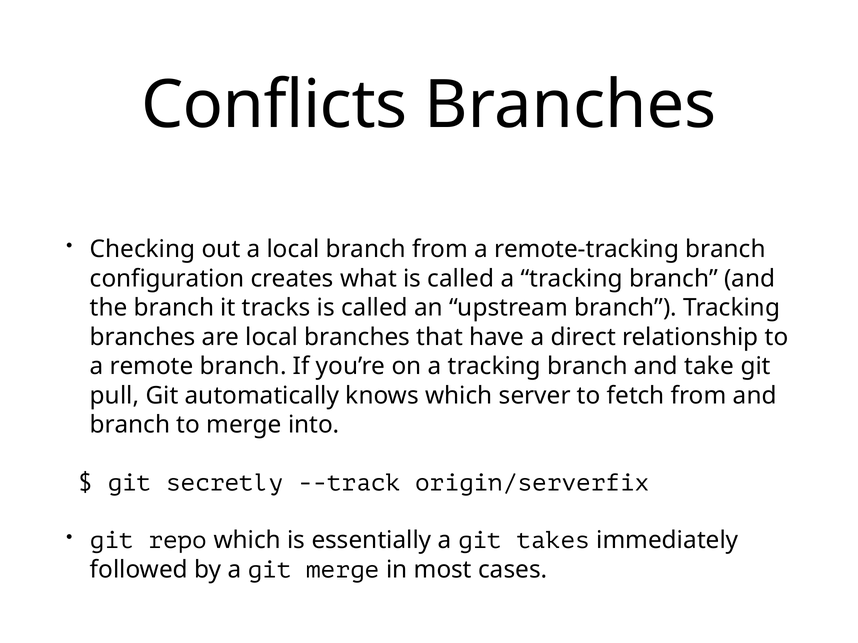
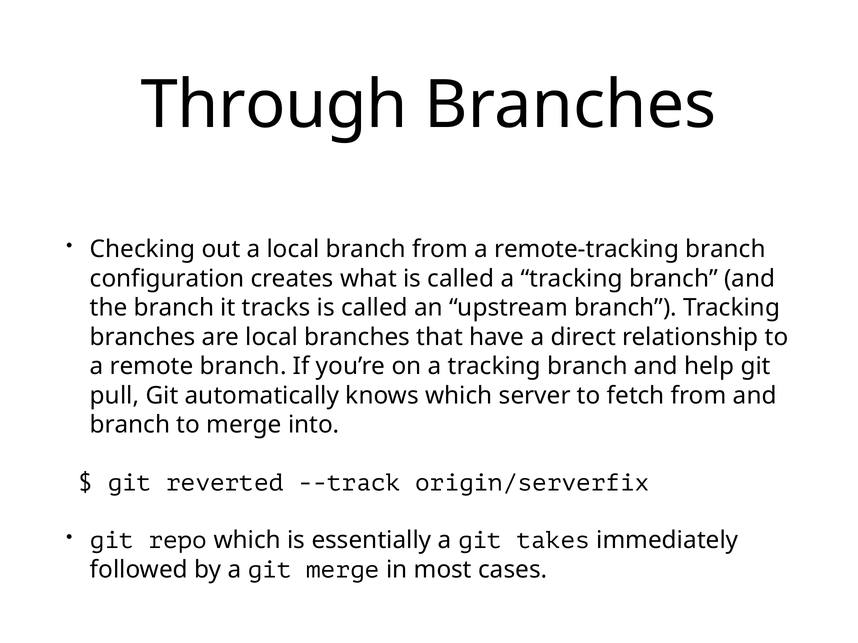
Conflicts: Conflicts -> Through
take: take -> help
secretly: secretly -> reverted
